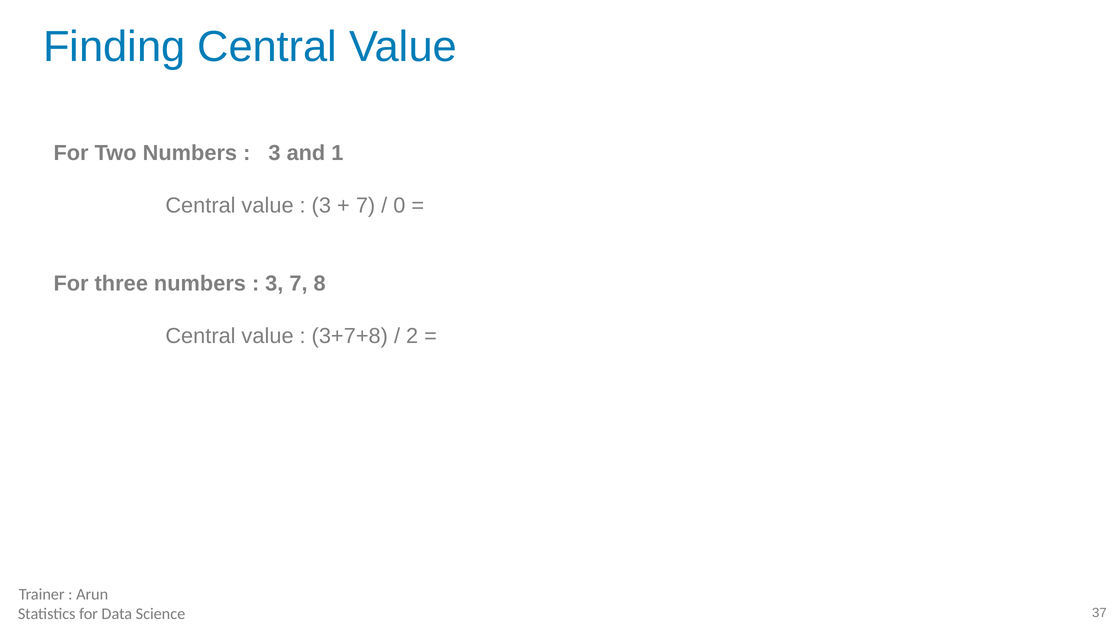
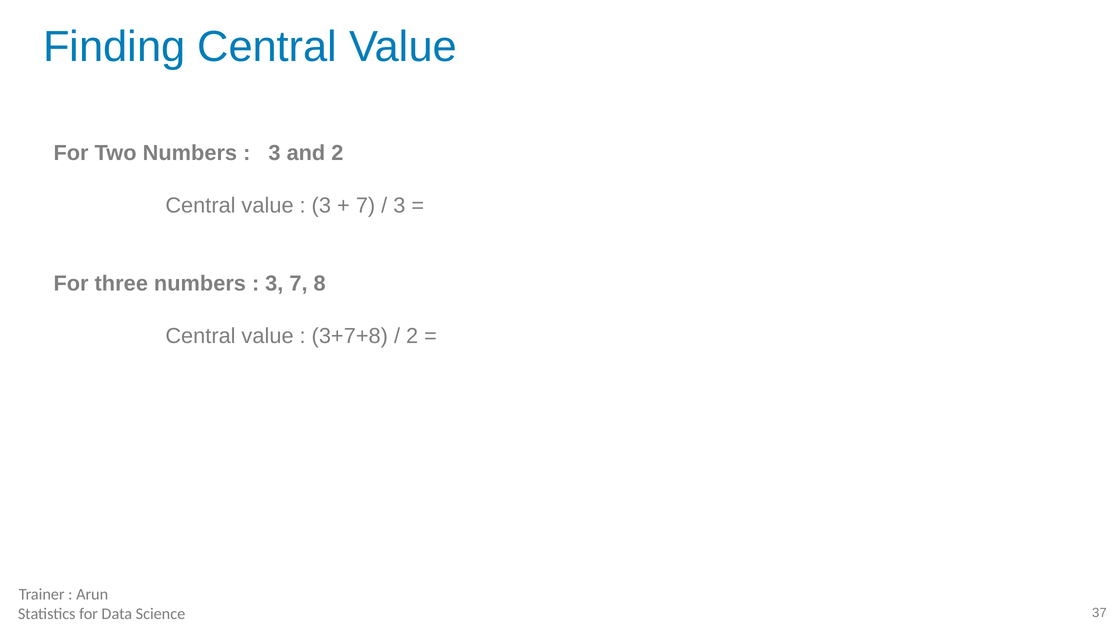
and 1: 1 -> 2
0 at (399, 205): 0 -> 3
